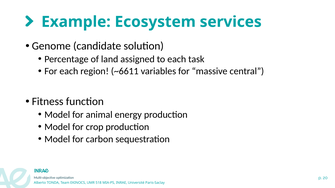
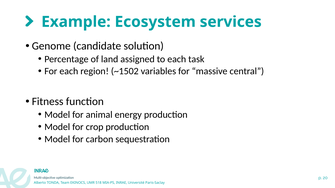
~6611: ~6611 -> ~1502
